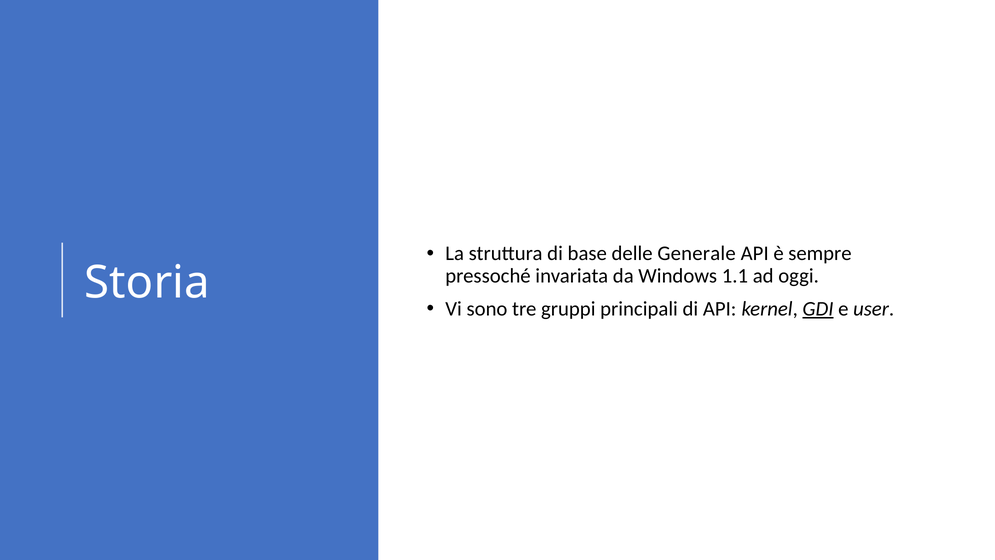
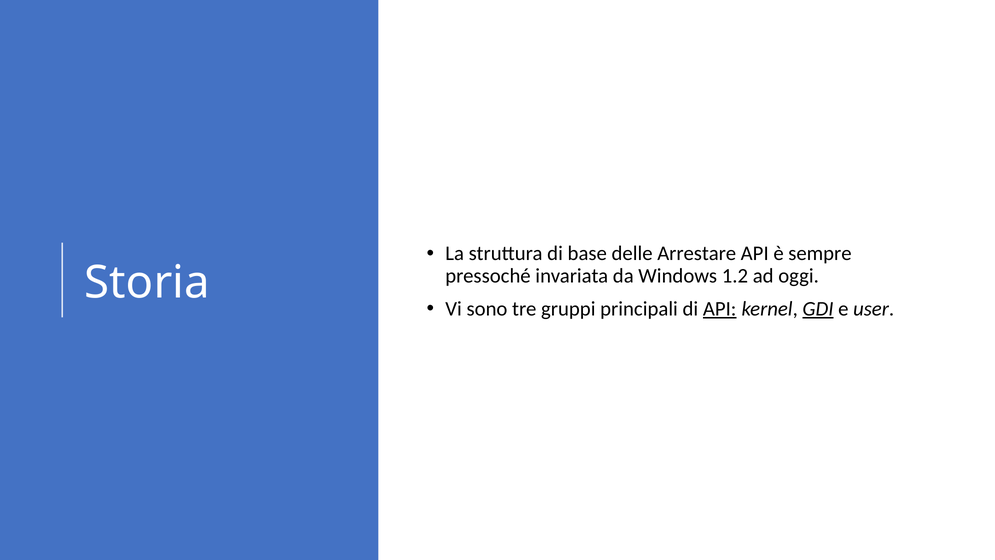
Generale: Generale -> Arrestare
1.1: 1.1 -> 1.2
API at (720, 309) underline: none -> present
